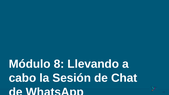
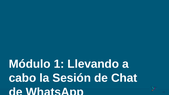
8: 8 -> 1
